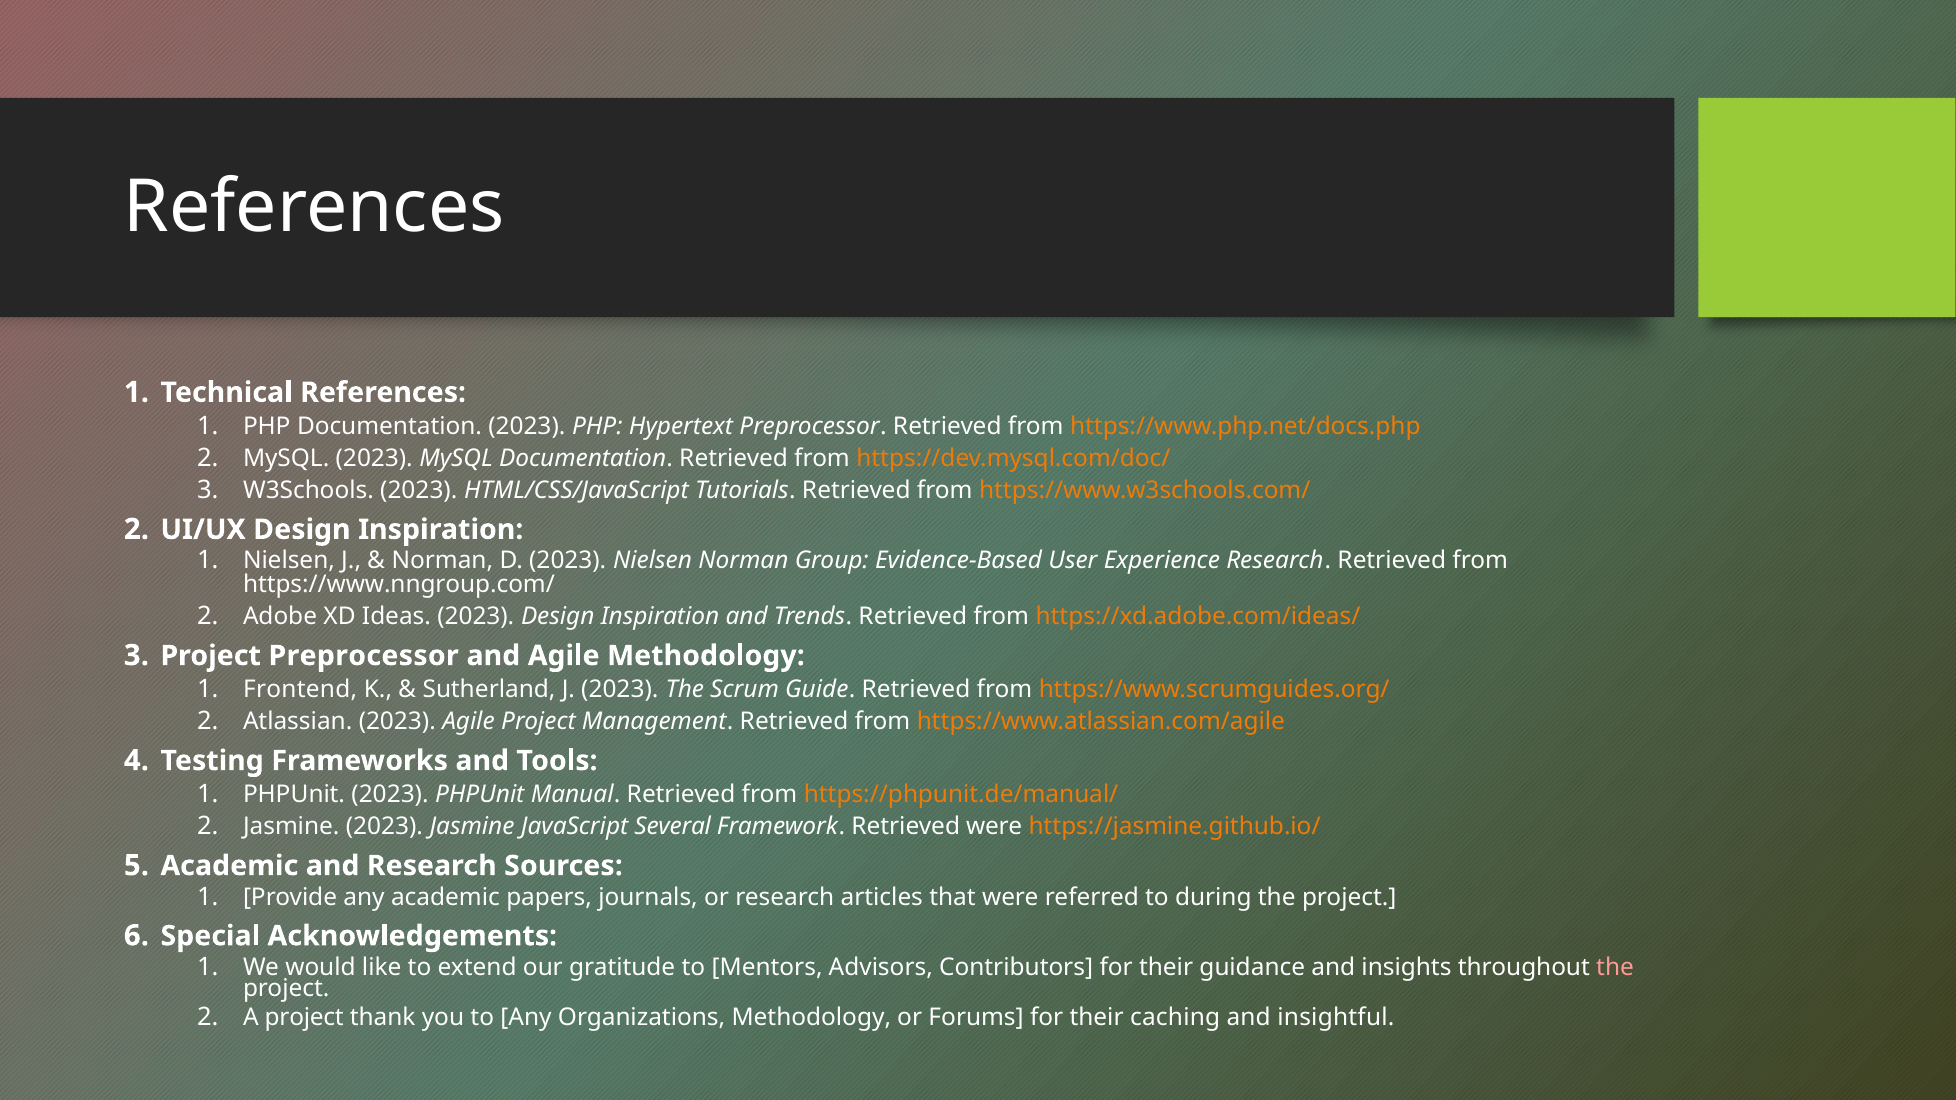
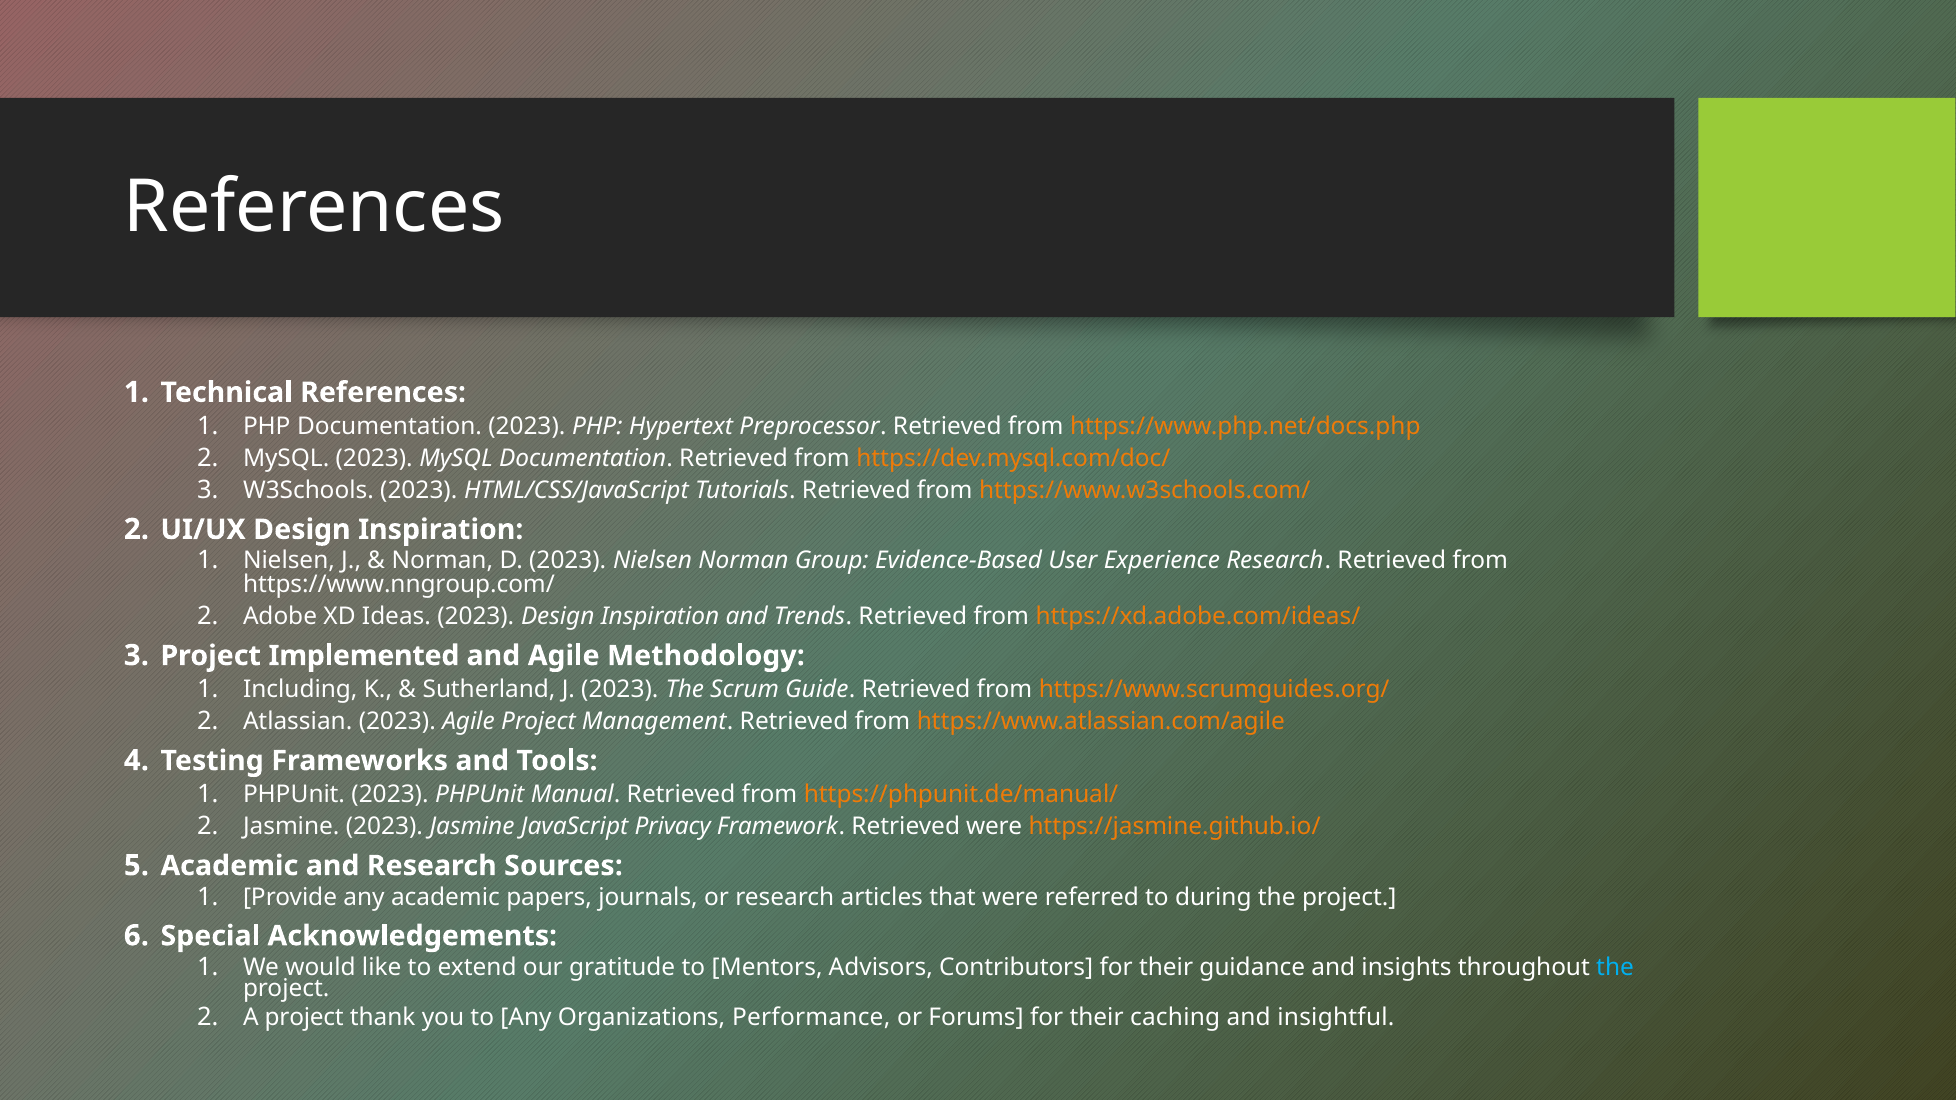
Project Preprocessor: Preprocessor -> Implemented
Frontend: Frontend -> Including
Several: Several -> Privacy
the at (1615, 967) colour: pink -> light blue
Organizations Methodology: Methodology -> Performance
